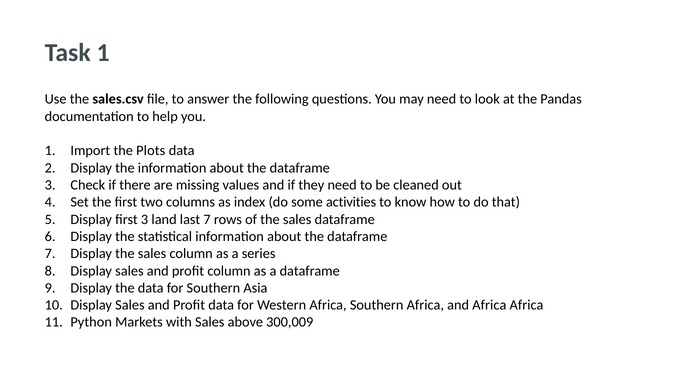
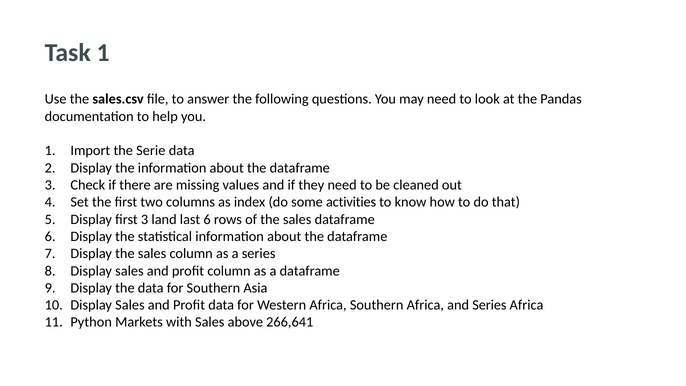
Plots: Plots -> Serie
last 7: 7 -> 6
and Africa: Africa -> Series
300,009: 300,009 -> 266,641
